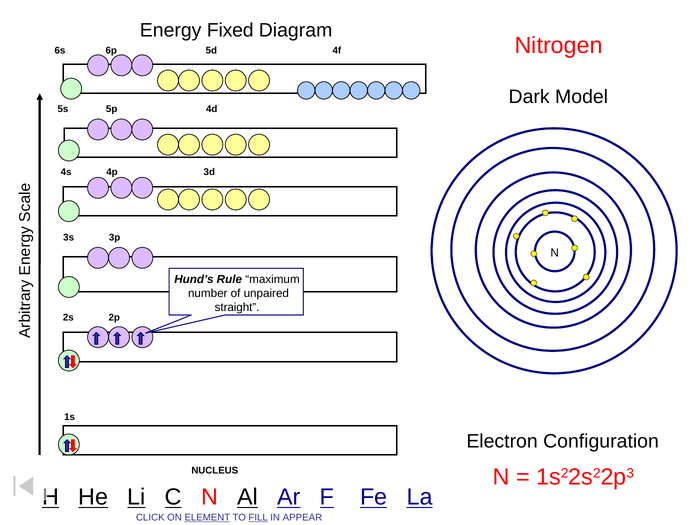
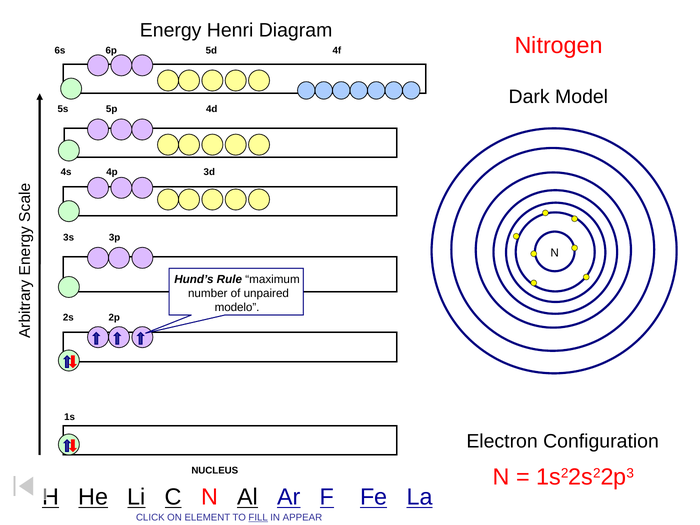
Fixed: Fixed -> Henri
straight: straight -> modelo
ELEMENT underline: present -> none
